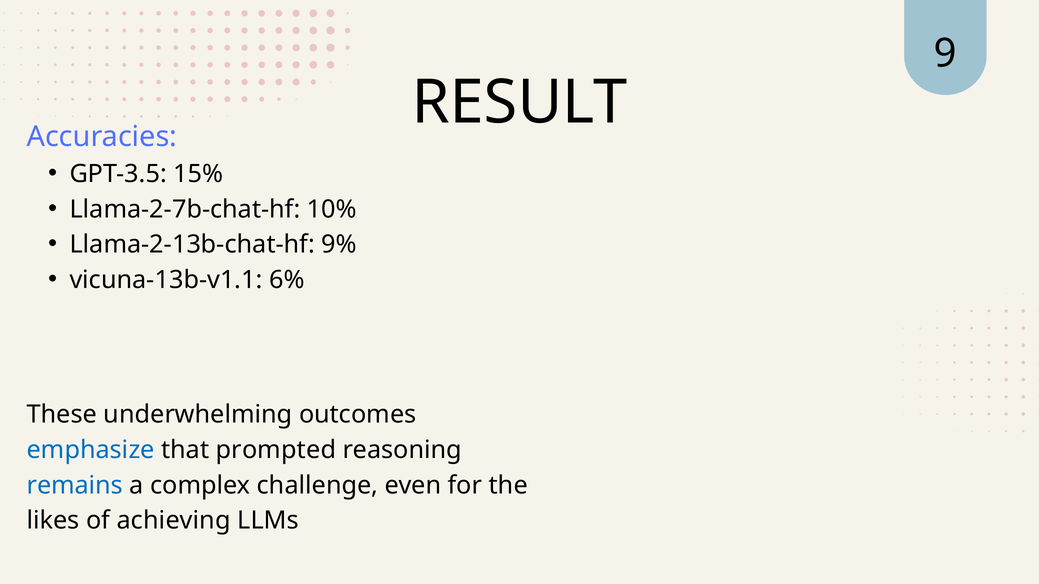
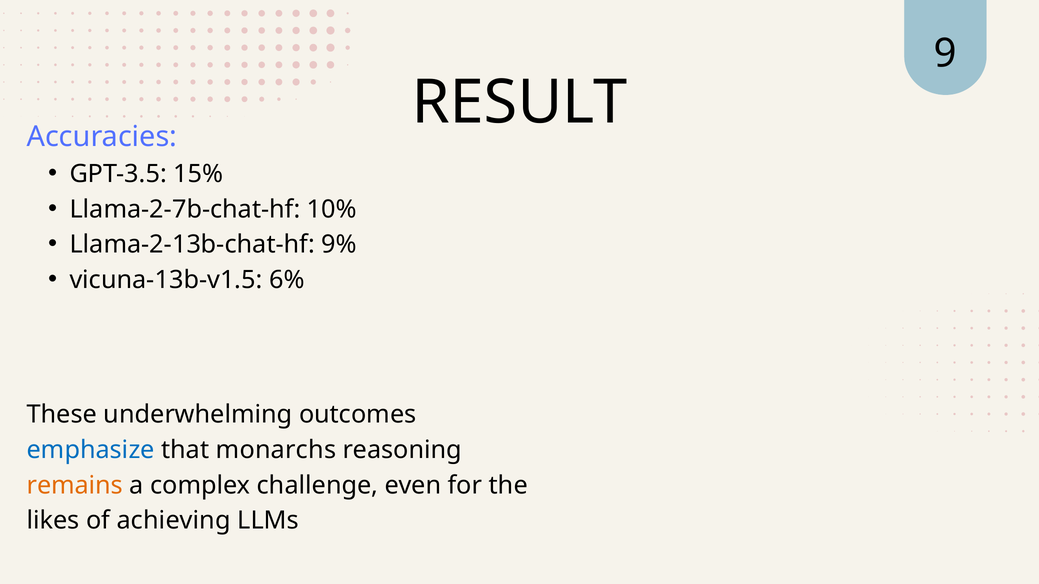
vicuna-13b-v1.1: vicuna-13b-v1.1 -> vicuna-13b-v1.5
prompted: prompted -> monarchs
remains colour: blue -> orange
